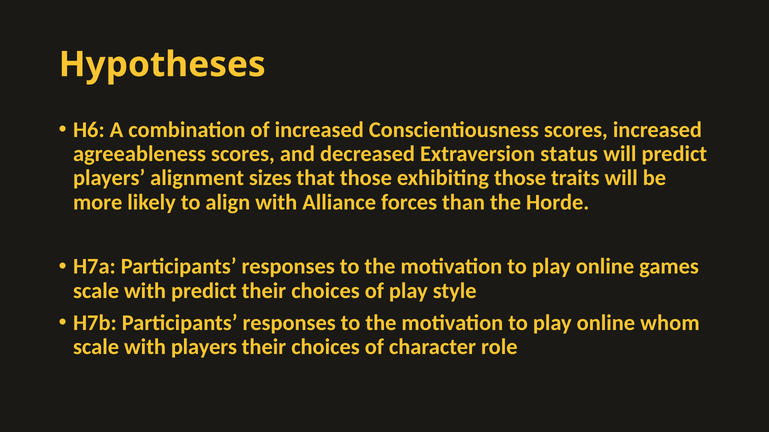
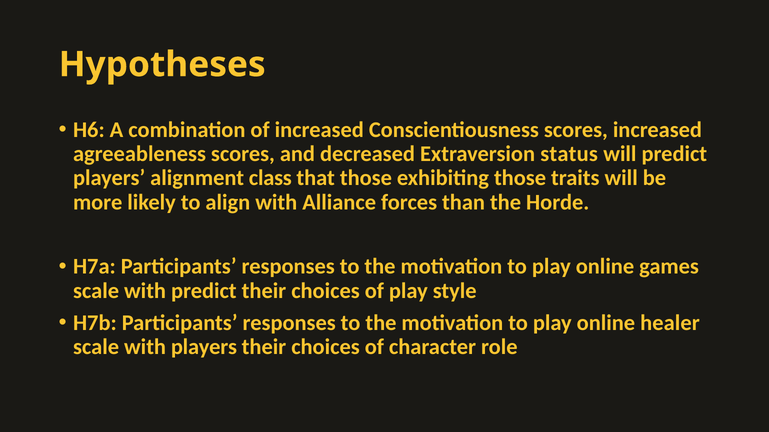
sizes: sizes -> class
whom: whom -> healer
